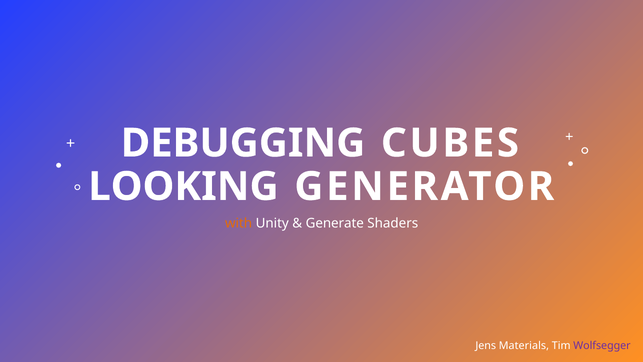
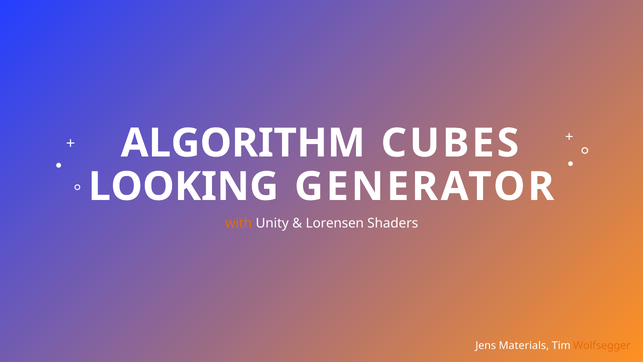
DEBUGGING: DEBUGGING -> ALGORITHM
Generate: Generate -> Lorensen
Wolfsegger colour: purple -> orange
